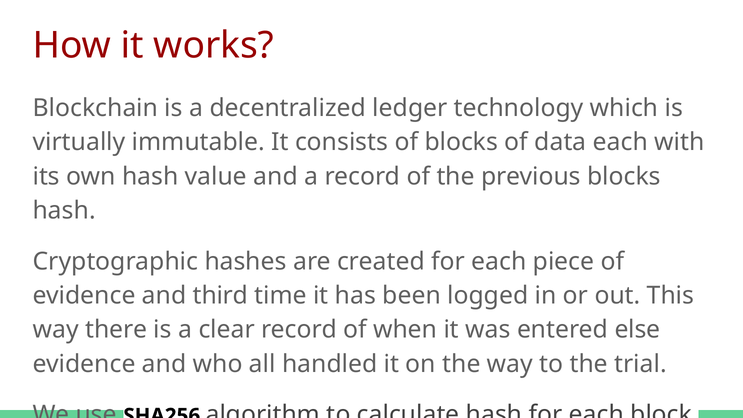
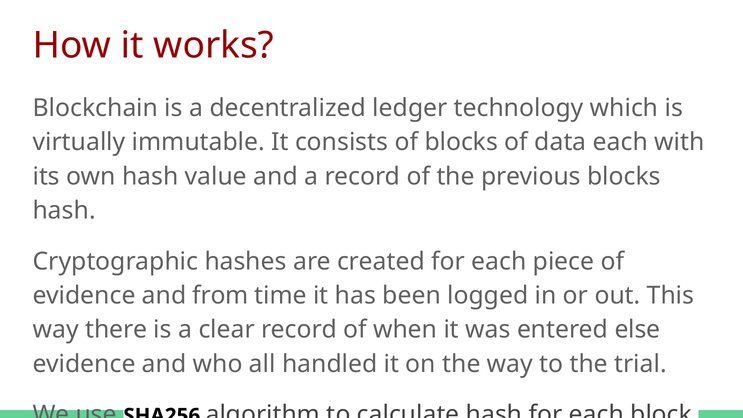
third: third -> from
